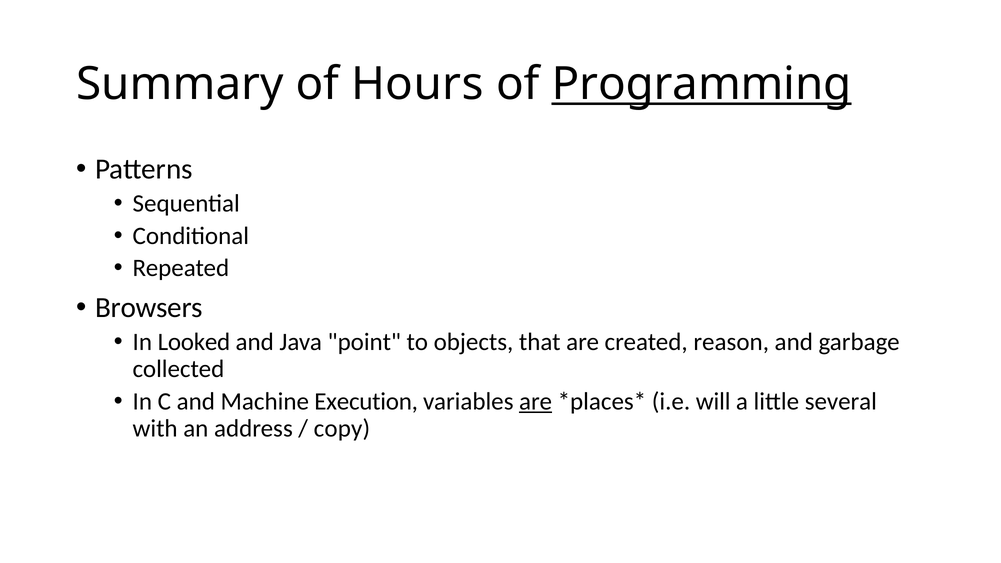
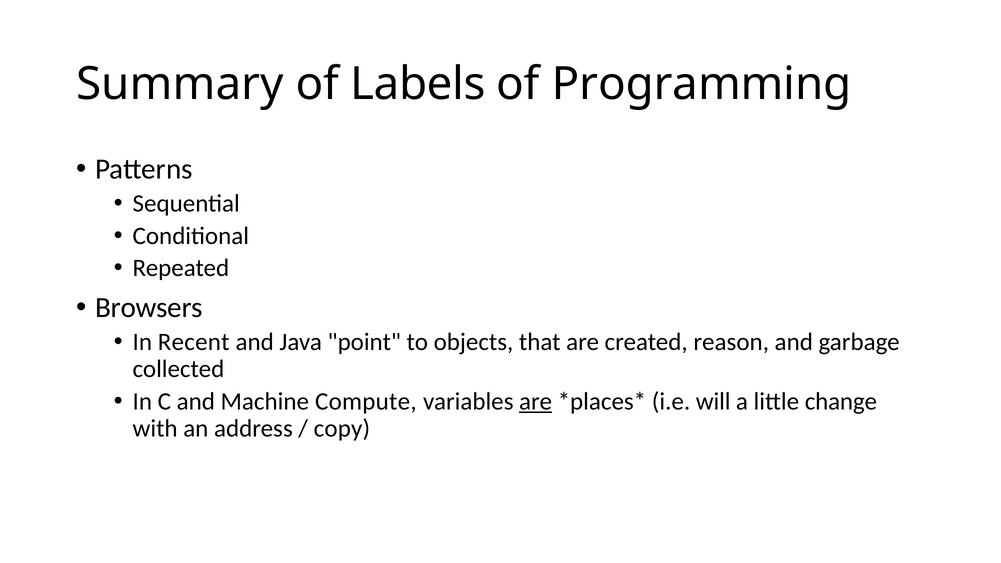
Hours: Hours -> Labels
Programming underline: present -> none
Looked: Looked -> Recent
Execution: Execution -> Compute
several: several -> change
